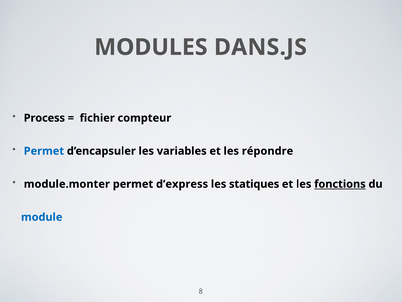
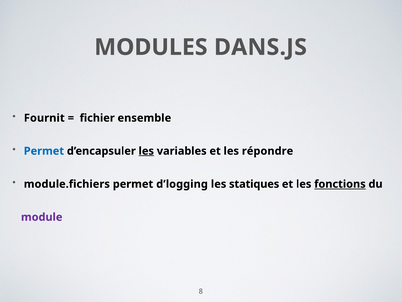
Process: Process -> Fournit
compteur: compteur -> ensemble
les at (146, 151) underline: none -> present
module.monter: module.monter -> module.fichiers
d’express: d’express -> d’logging
module colour: blue -> purple
